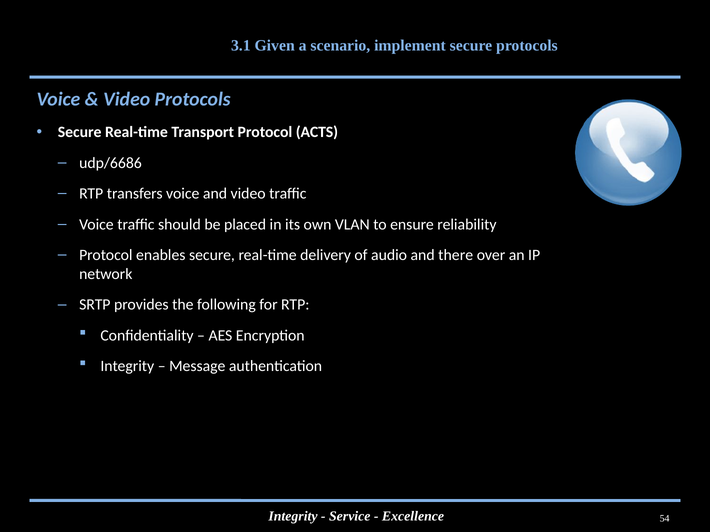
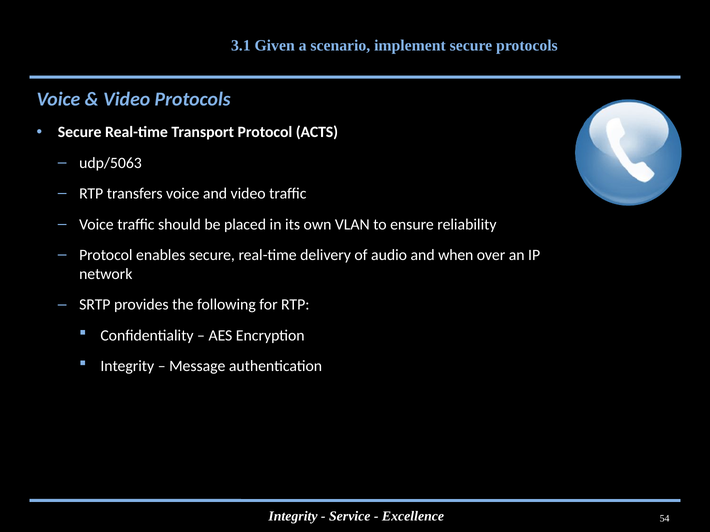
udp/6686: udp/6686 -> udp/5063
there: there -> when
